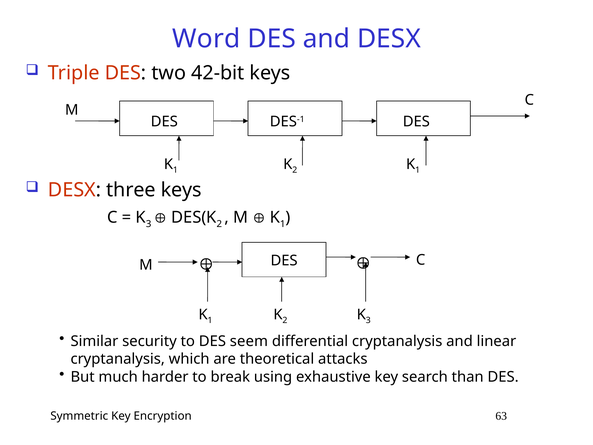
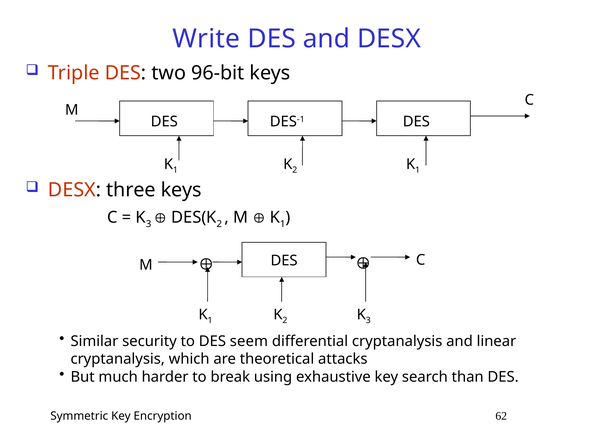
Word: Word -> Write
42-bit: 42-bit -> 96-bit
63: 63 -> 62
